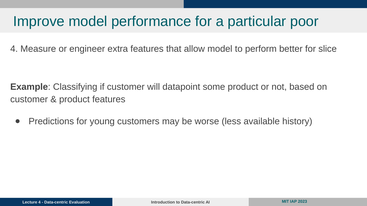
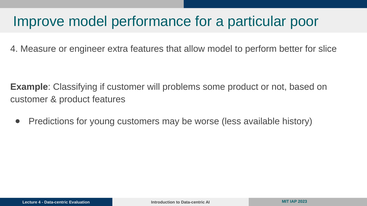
datapoint: datapoint -> problems
